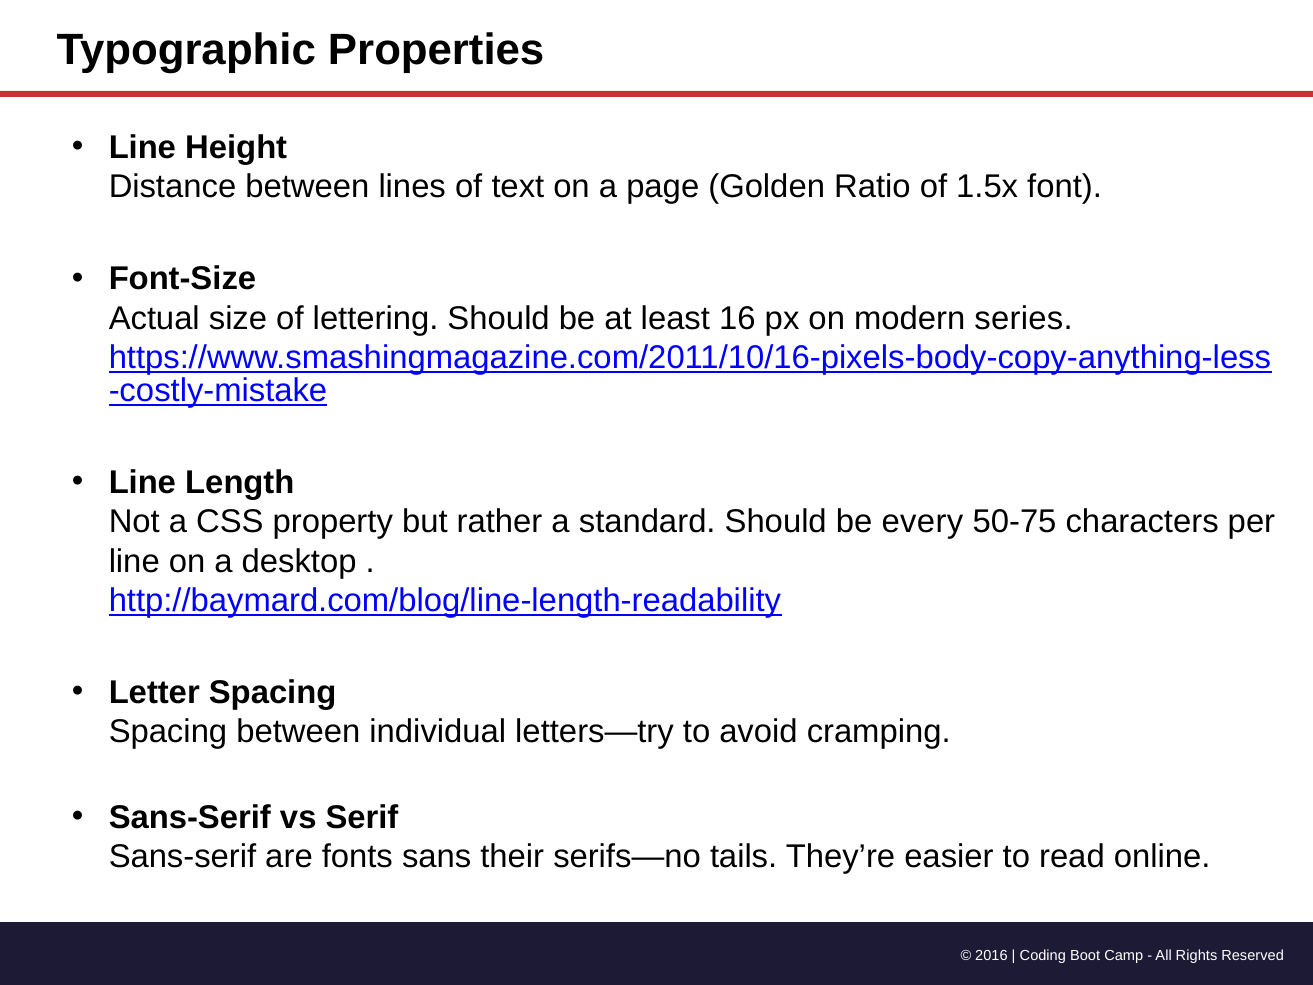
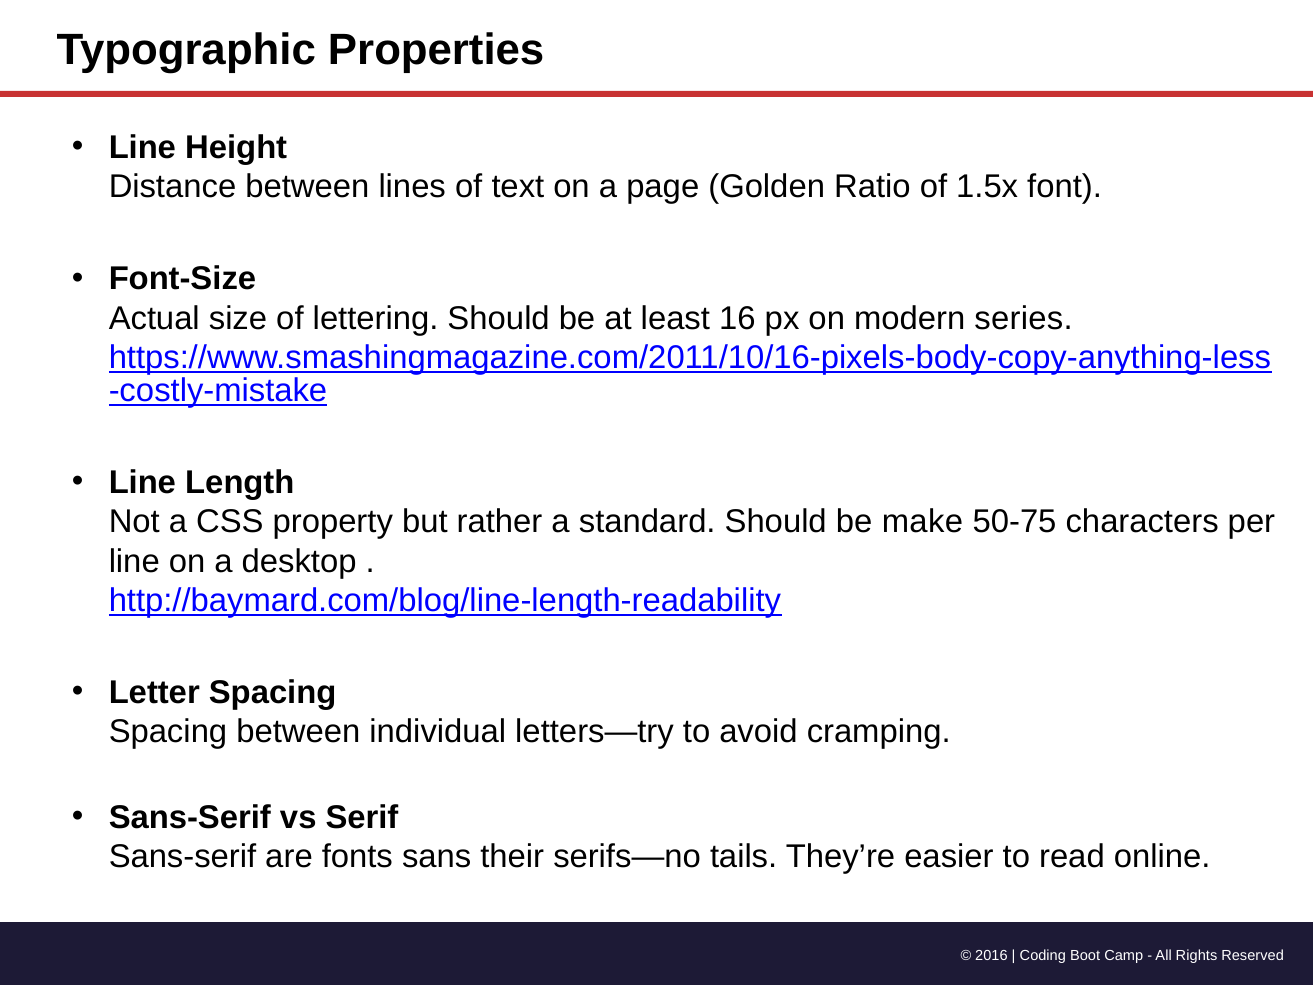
every: every -> make
